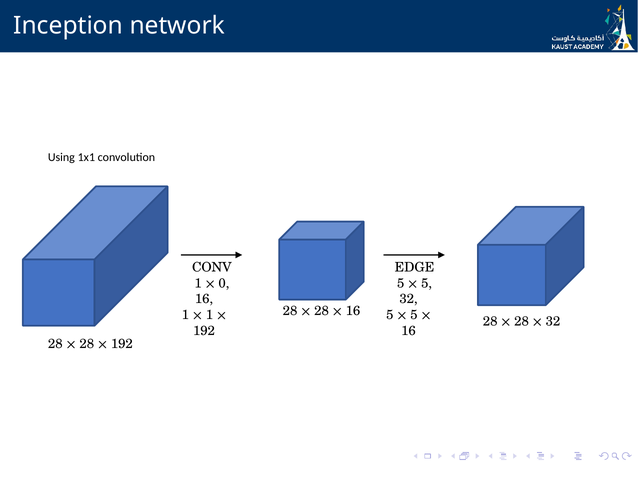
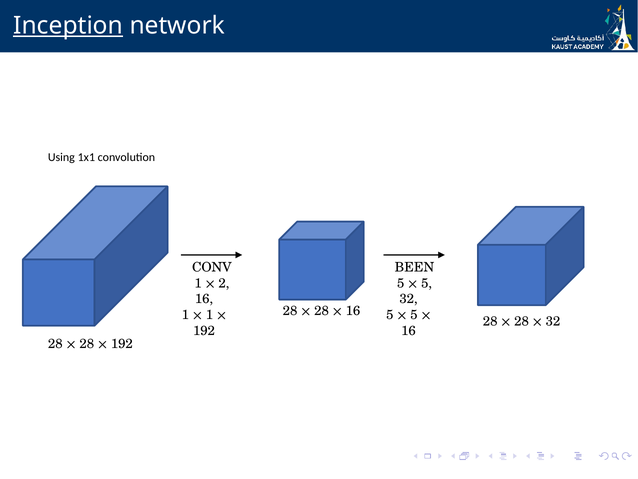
Inception underline: none -> present
EDGE: EDGE -> BEEN
0: 0 -> 2
